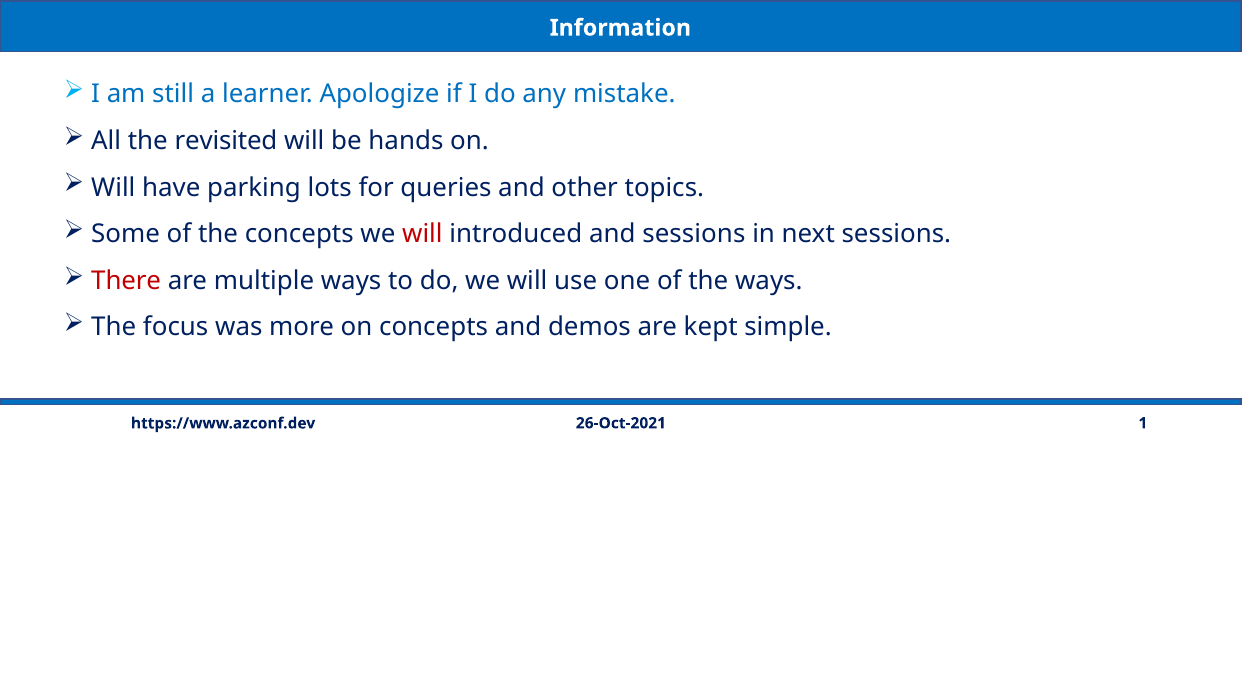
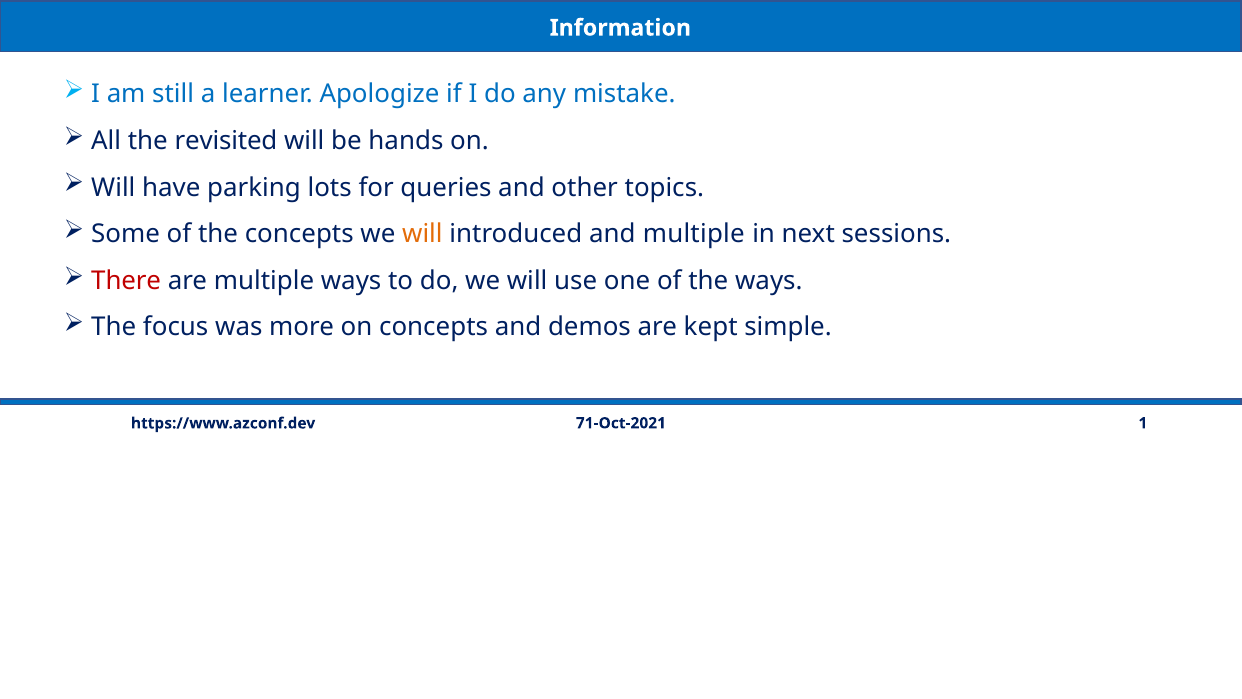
will at (422, 234) colour: red -> orange
and sessions: sessions -> multiple
26-Oct-2021: 26-Oct-2021 -> 71-Oct-2021
